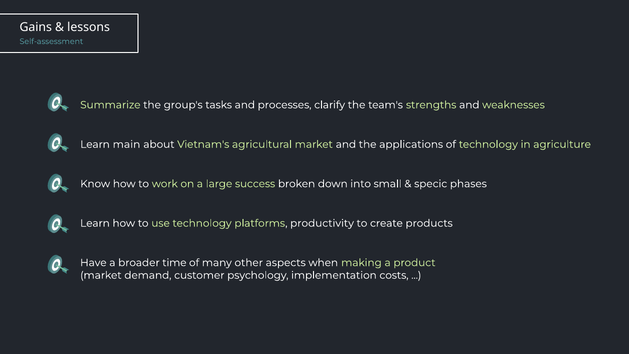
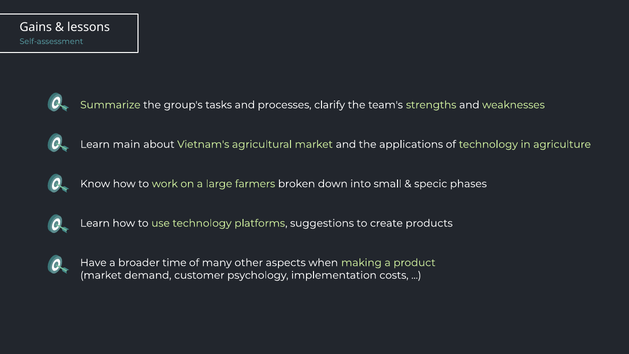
success: success -> farmers
productivity: productivity -> suggestions
